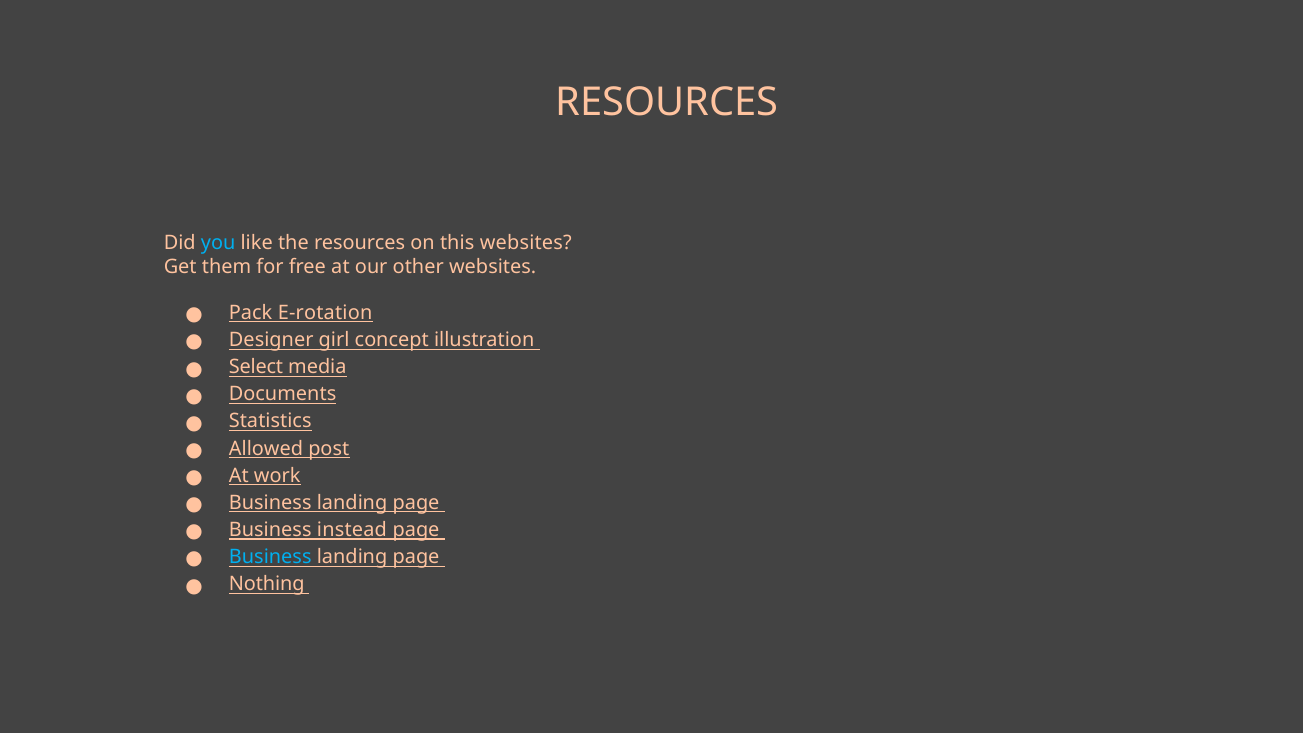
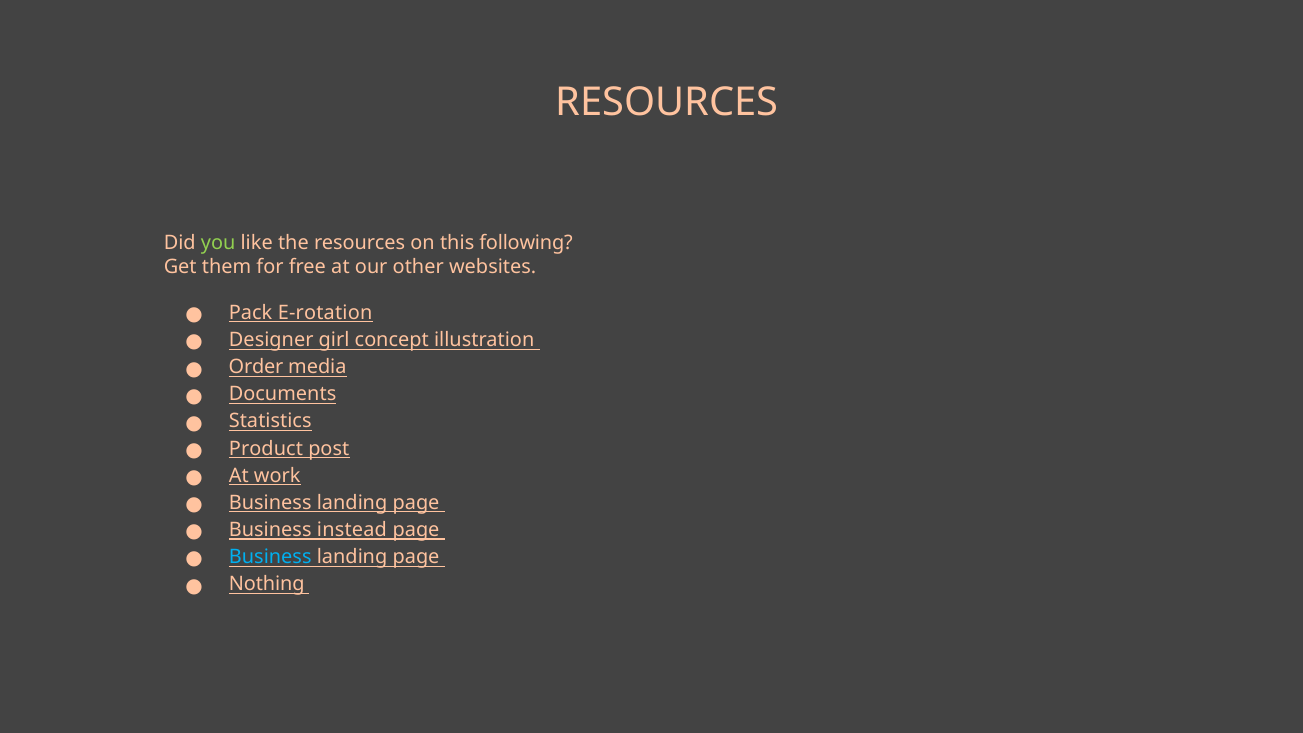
you colour: light blue -> light green
this websites: websites -> following
Select: Select -> Order
Allowed: Allowed -> Product
